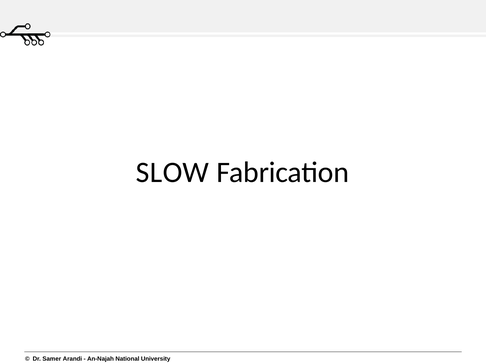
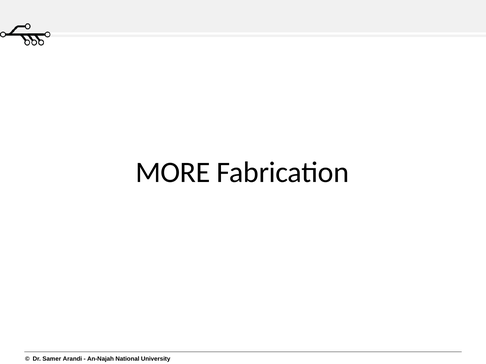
SLOW: SLOW -> MORE
